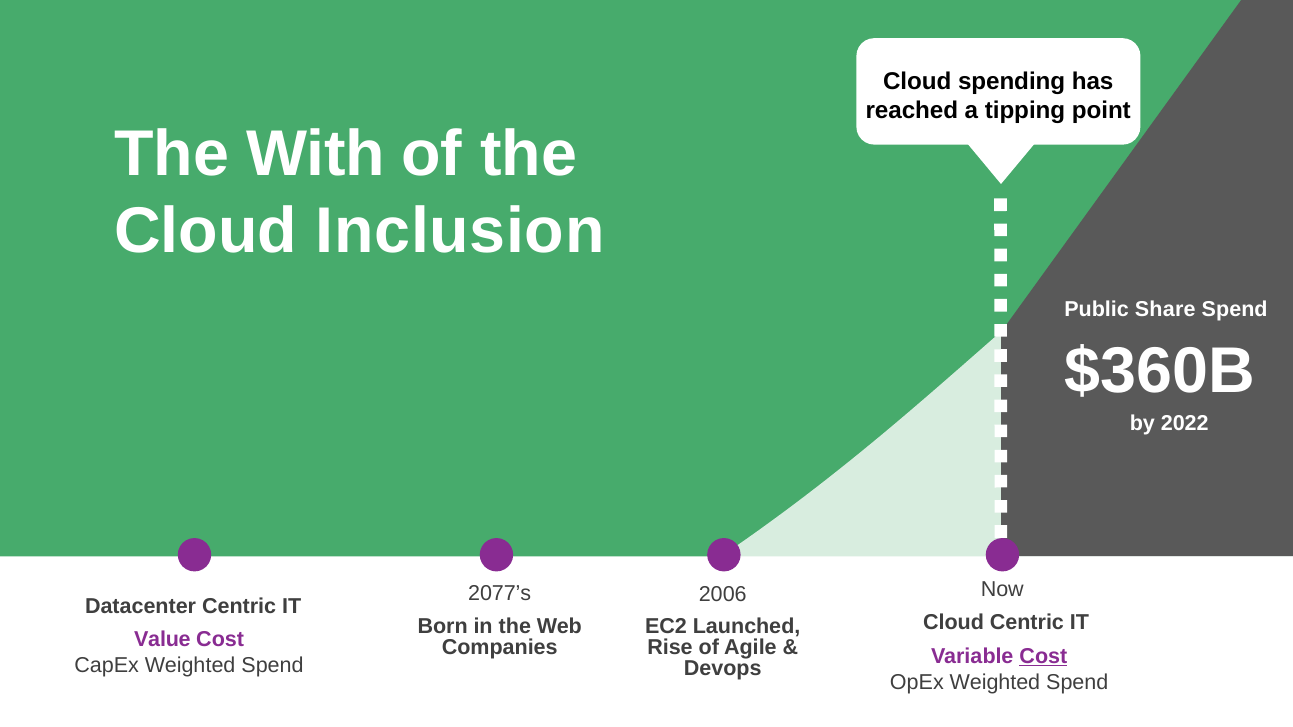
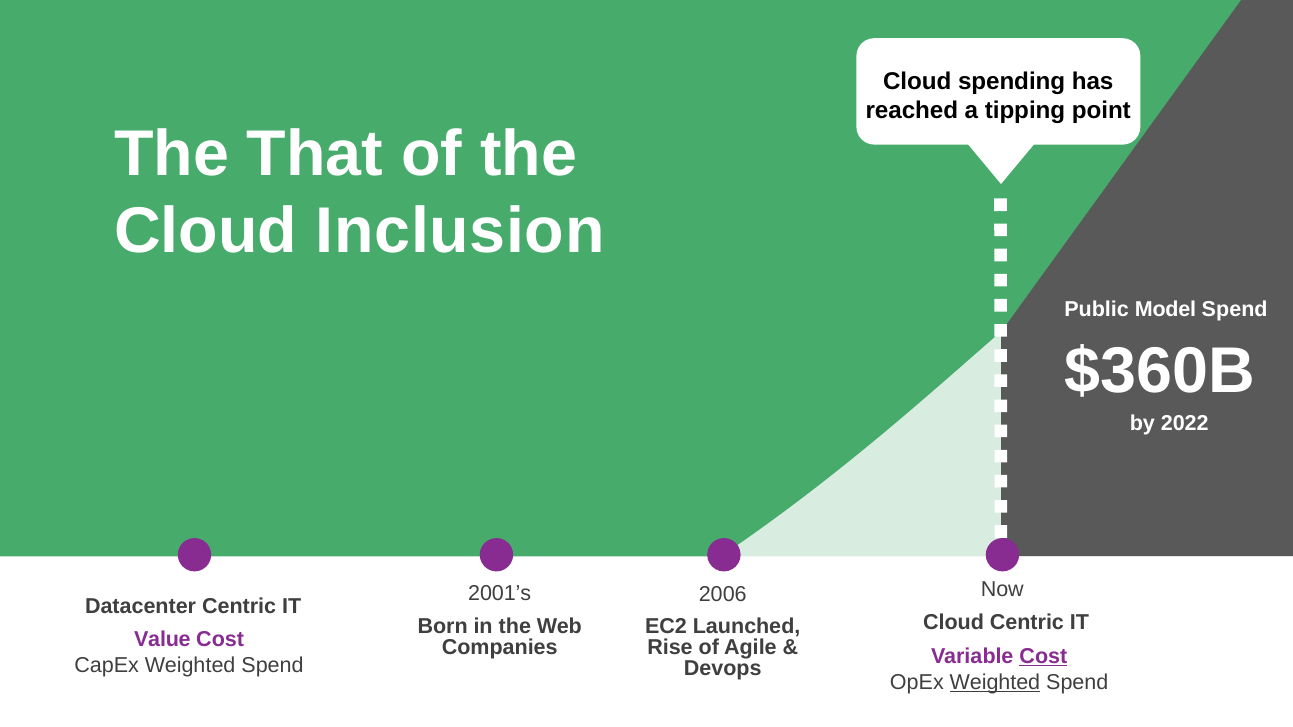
With: With -> That
Share: Share -> Model
2077’s: 2077’s -> 2001’s
Weighted at (995, 682) underline: none -> present
